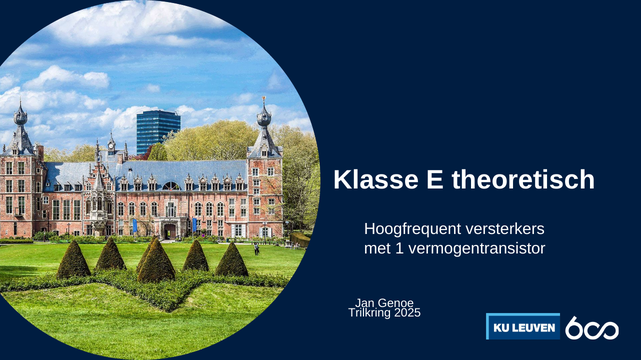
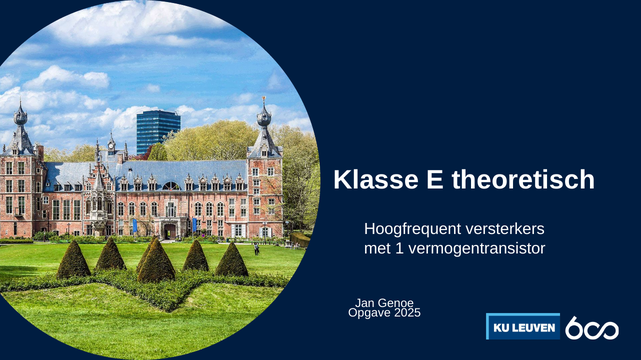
Trilkring: Trilkring -> Opgave
